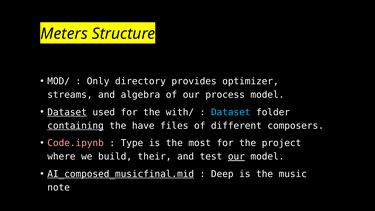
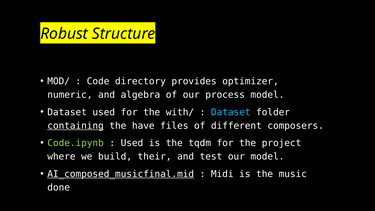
Meters: Meters -> Robust
Only: Only -> Code
streams: streams -> numeric
Dataset at (67, 112) underline: present -> none
Code.ipynb colour: pink -> light green
Type at (132, 143): Type -> Used
most: most -> tqdm
our at (236, 157) underline: present -> none
Deep: Deep -> Midi
note: note -> done
